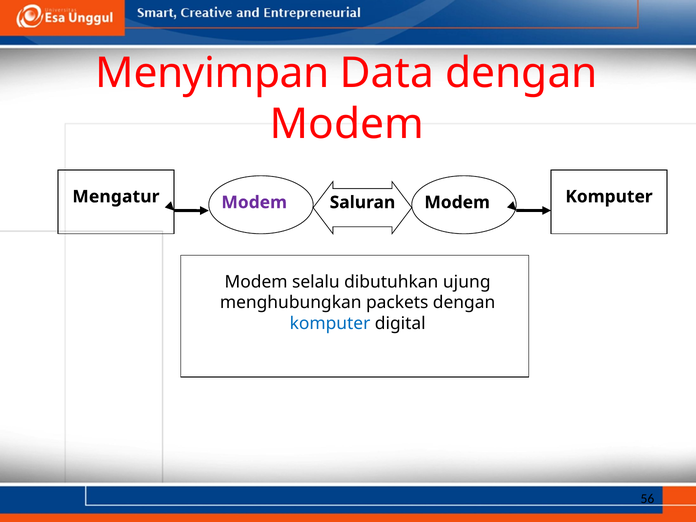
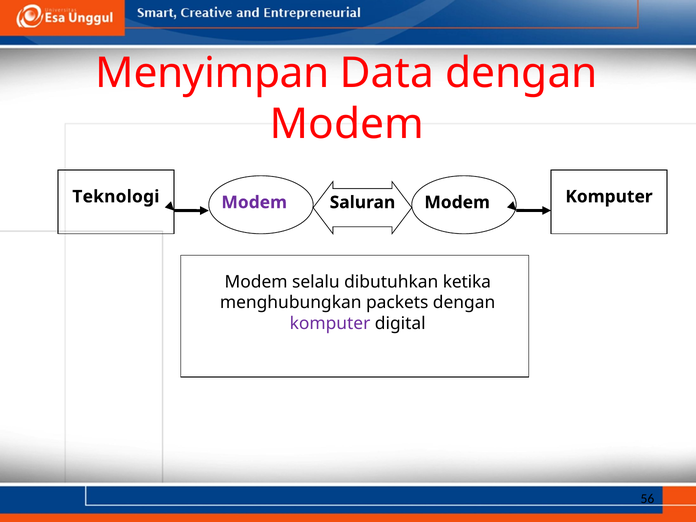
Mengatur: Mengatur -> Teknologi
ujung: ujung -> ketika
komputer at (330, 324) colour: blue -> purple
